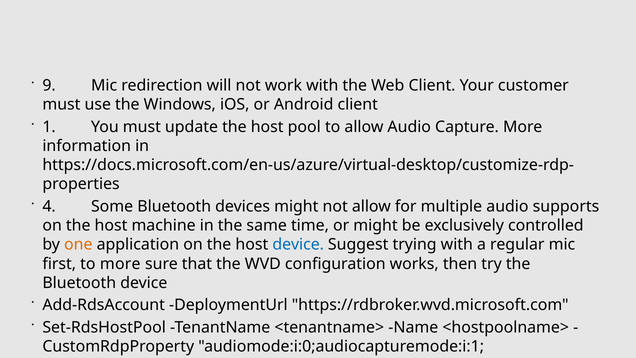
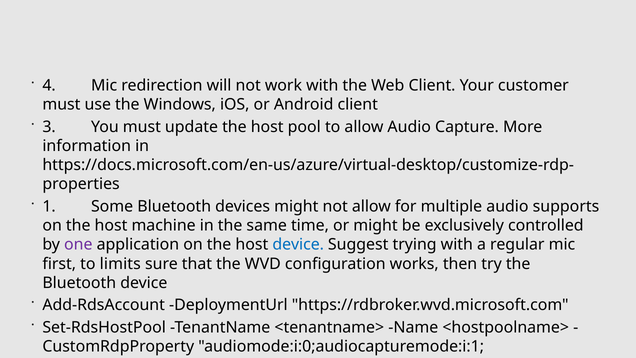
9: 9 -> 4
1: 1 -> 3
4: 4 -> 1
one colour: orange -> purple
to more: more -> limits
